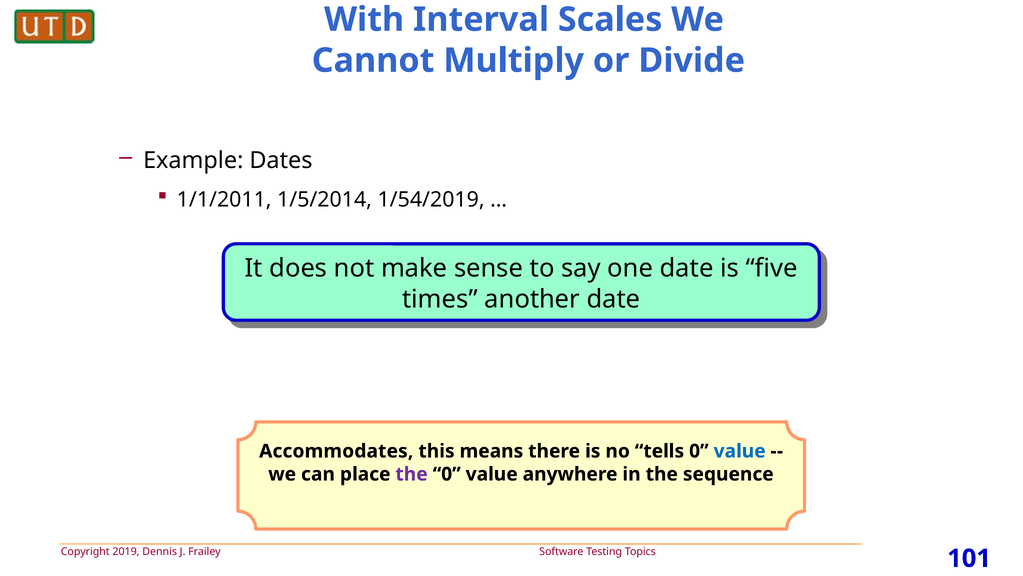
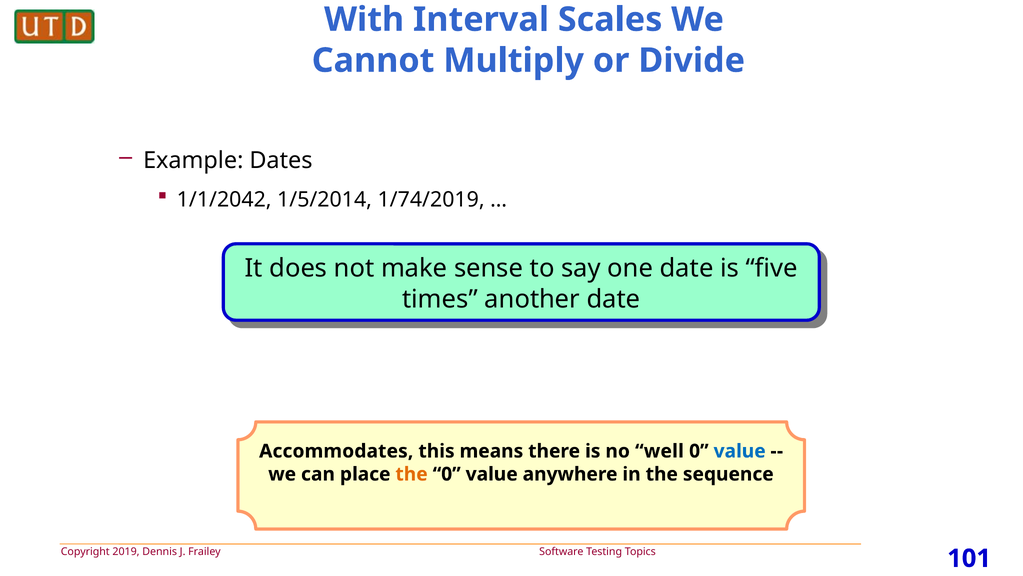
1/1/2011: 1/1/2011 -> 1/1/2042
1/54/2019: 1/54/2019 -> 1/74/2019
tells: tells -> well
the at (412, 474) colour: purple -> orange
